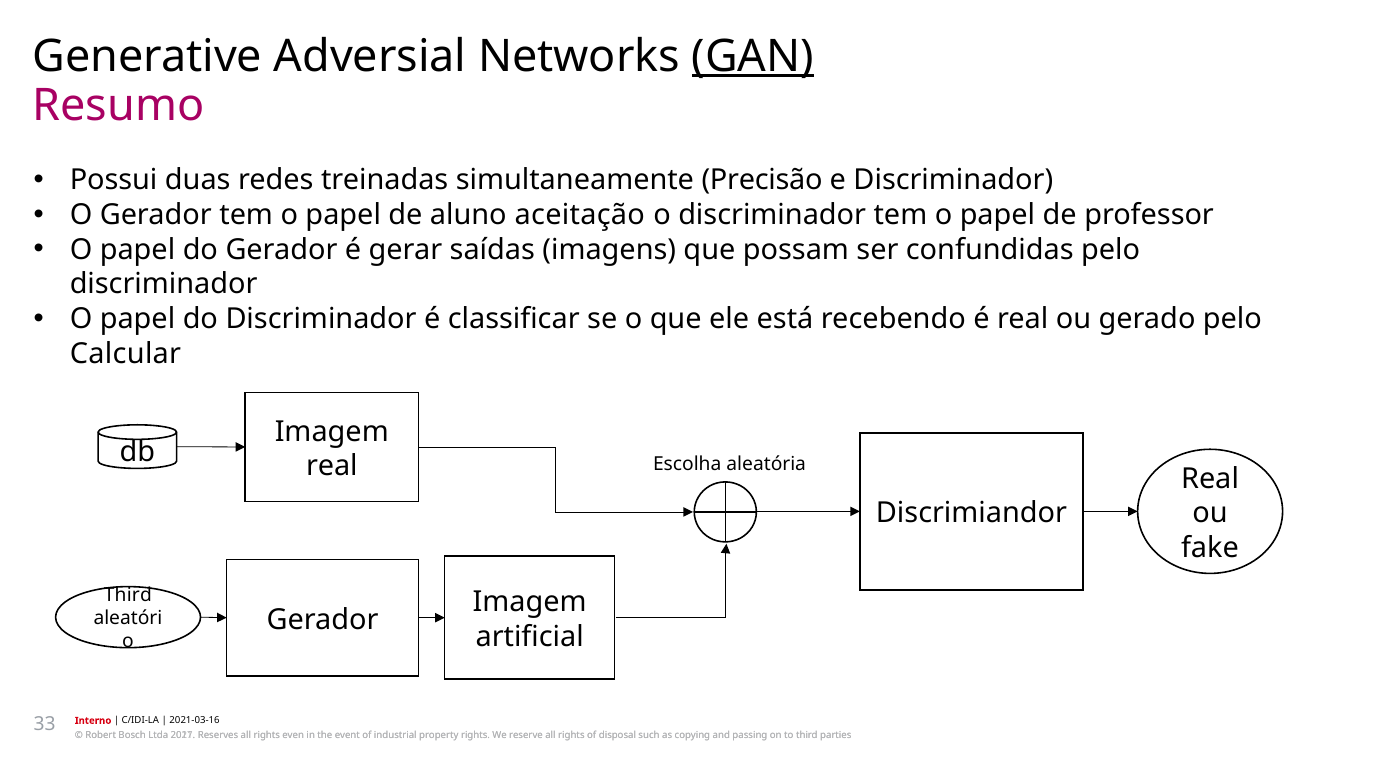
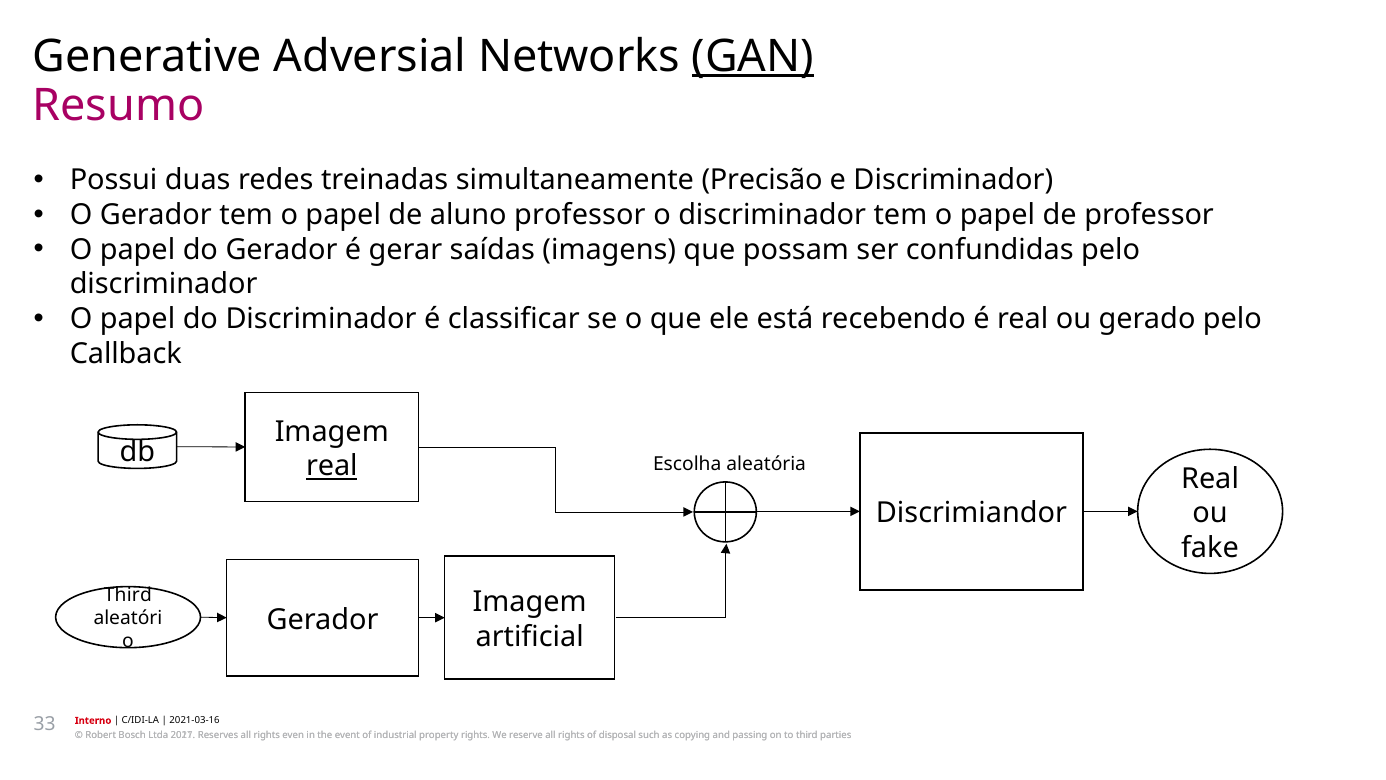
aluno aceitação: aceitação -> professor
Calcular: Calcular -> Callback
real at (332, 466) underline: none -> present
